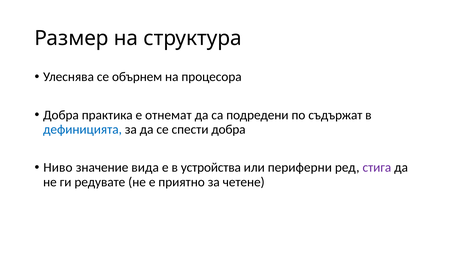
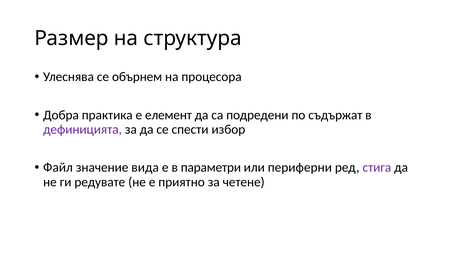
отнемат: отнемат -> елемент
дефиницията colour: blue -> purple
спести добра: добра -> избор
Ниво: Ниво -> Файл
устройства: устройства -> параметри
